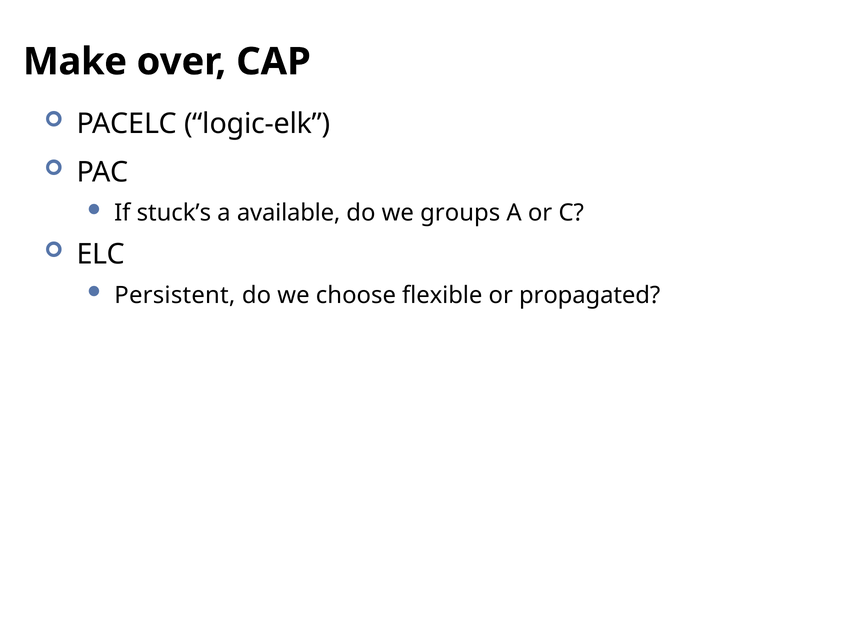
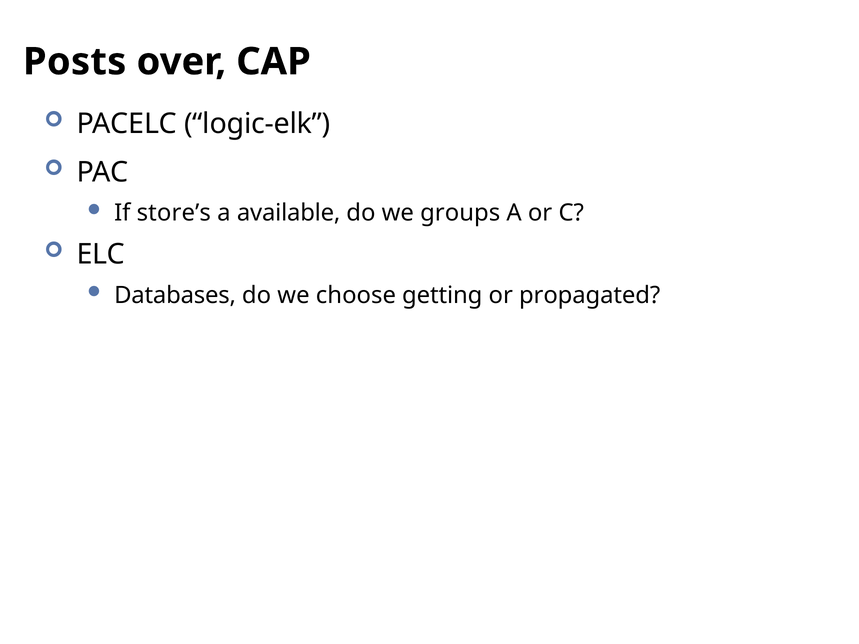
Make: Make -> Posts
stuck’s: stuck’s -> store’s
Persistent: Persistent -> Databases
flexible: flexible -> getting
